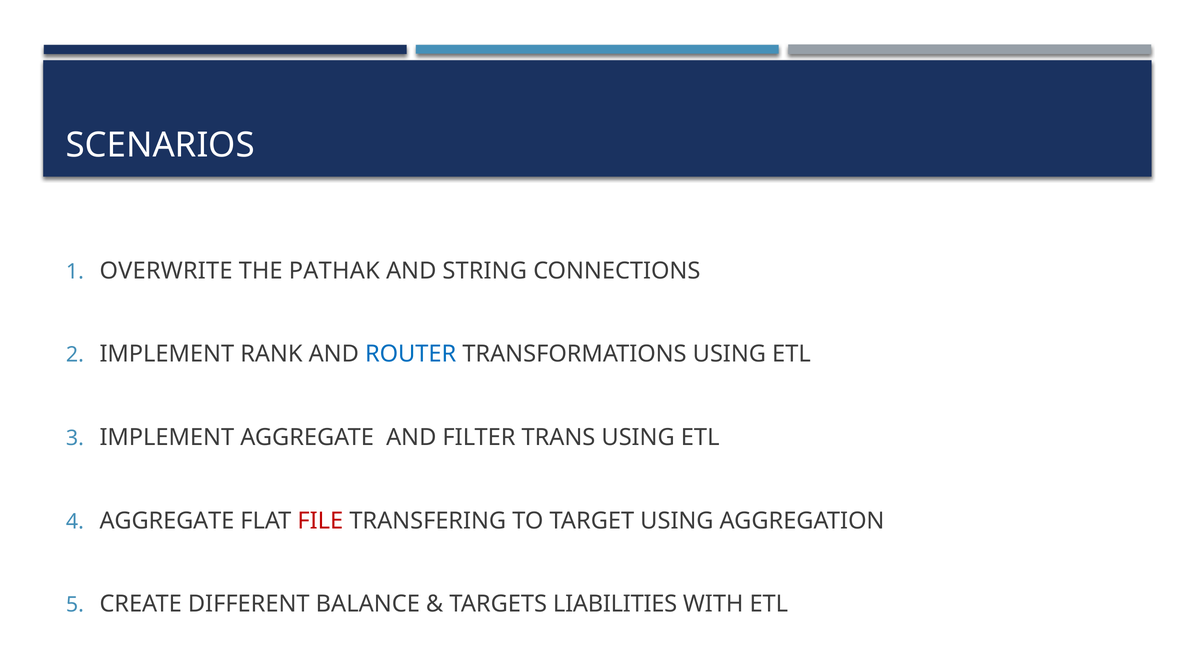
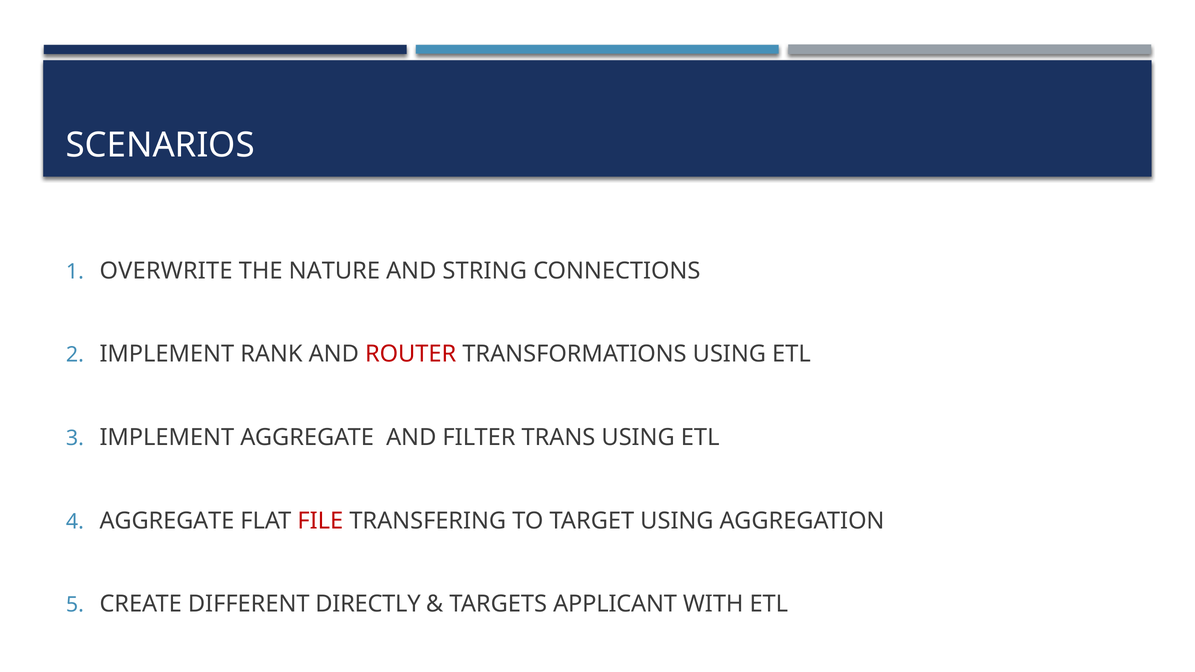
PATHAK: PATHAK -> NATURE
ROUTER colour: blue -> red
BALANCE: BALANCE -> DIRECTLY
LIABILITIES: LIABILITIES -> APPLICANT
